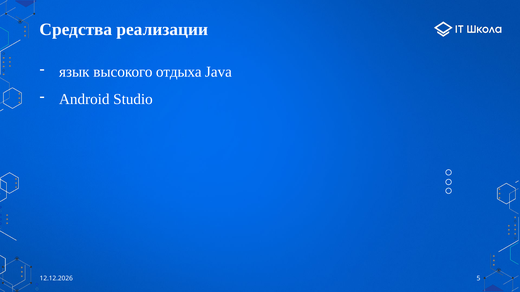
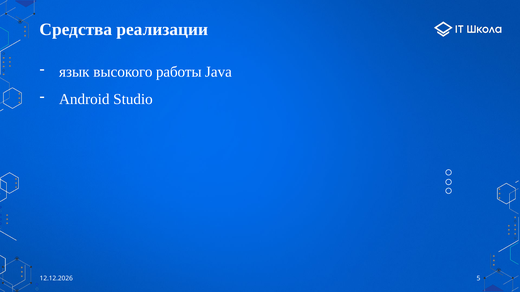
отдыха: отдыха -> работы
